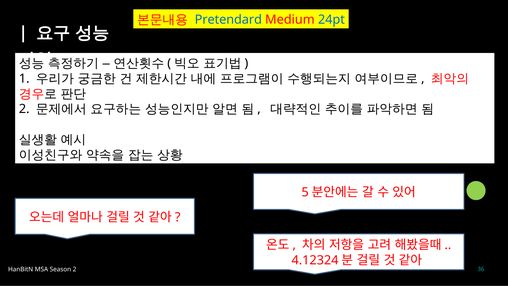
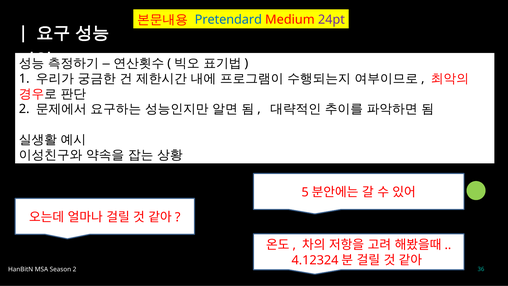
24pt colour: blue -> purple
